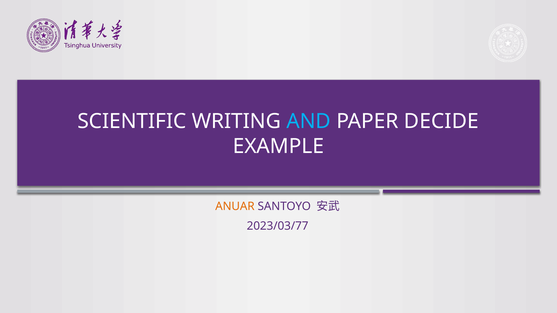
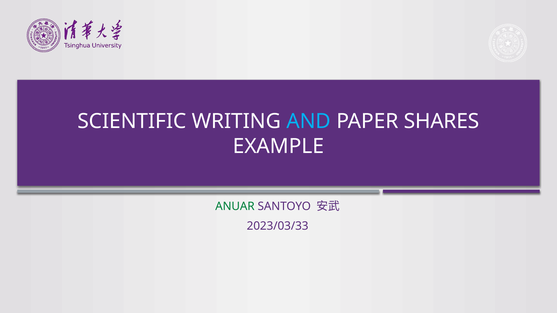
DECIDE: DECIDE -> SHARES
ANUAR colour: orange -> green
2023/03/77: 2023/03/77 -> 2023/03/33
